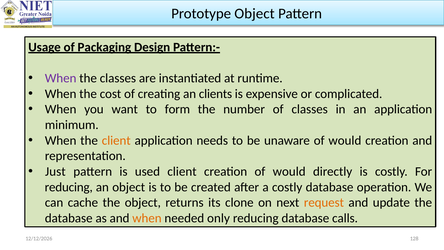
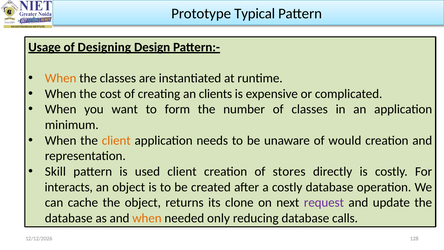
Prototype Object: Object -> Typical
Packaging: Packaging -> Designing
When at (61, 78) colour: purple -> orange
Just: Just -> Skill
creation of would: would -> stores
reducing at (69, 187): reducing -> interacts
request colour: orange -> purple
